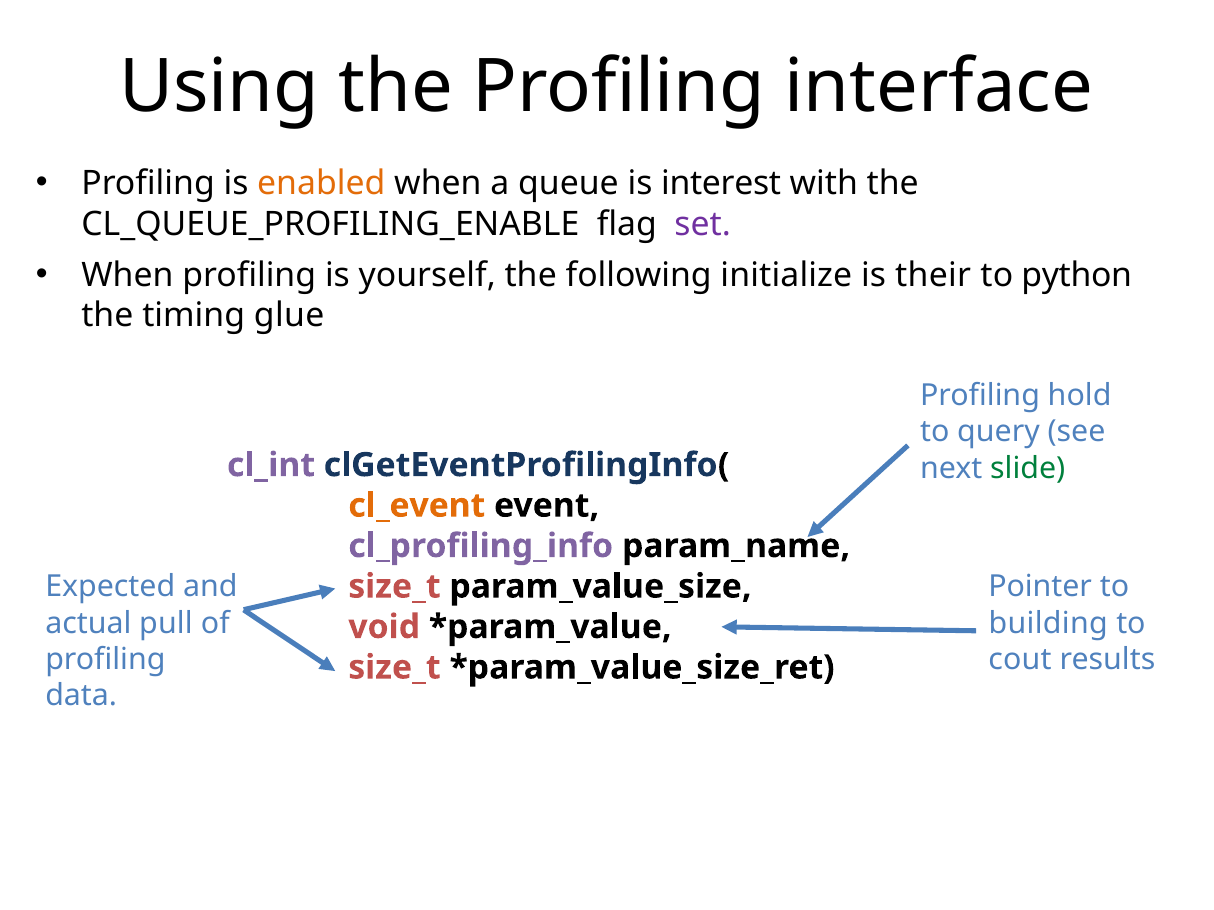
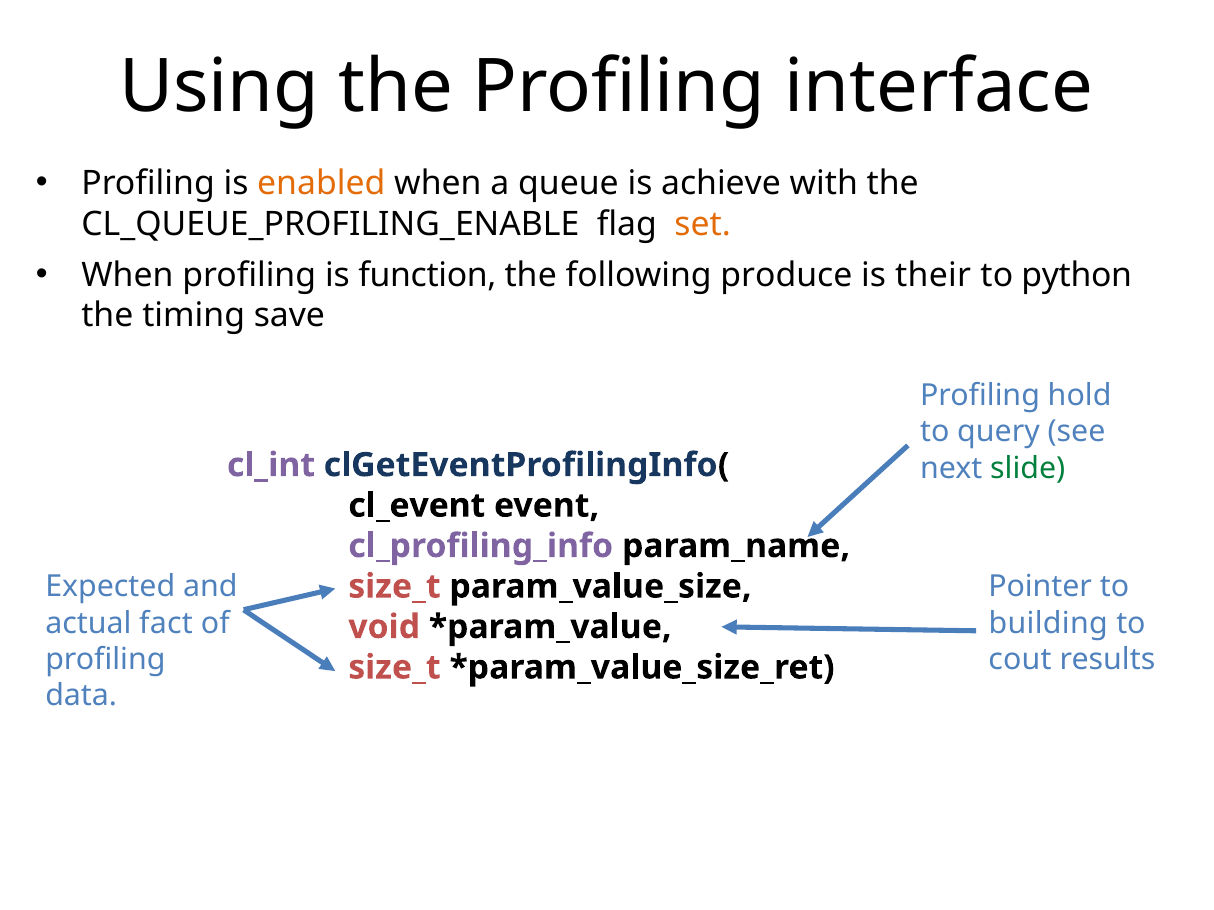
interest: interest -> achieve
set colour: purple -> orange
yourself: yourself -> function
initialize: initialize -> produce
glue: glue -> save
cl_event colour: orange -> black
pull: pull -> fact
